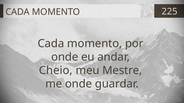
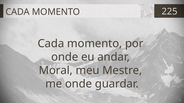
Cheio: Cheio -> Moral
